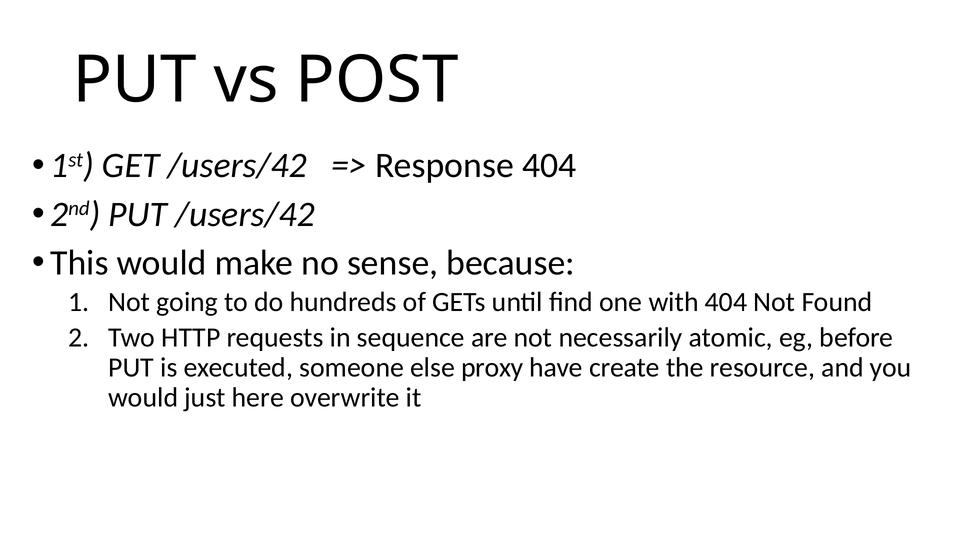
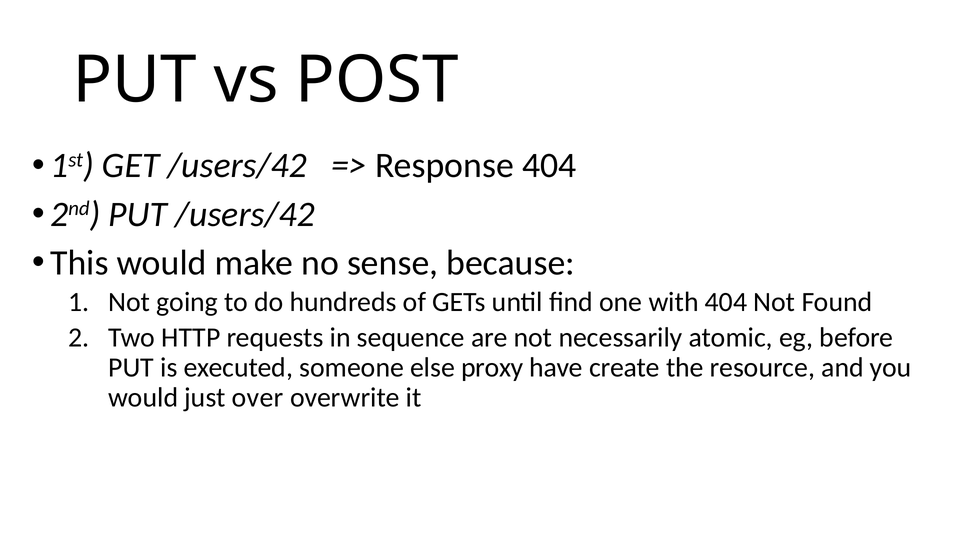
here: here -> over
